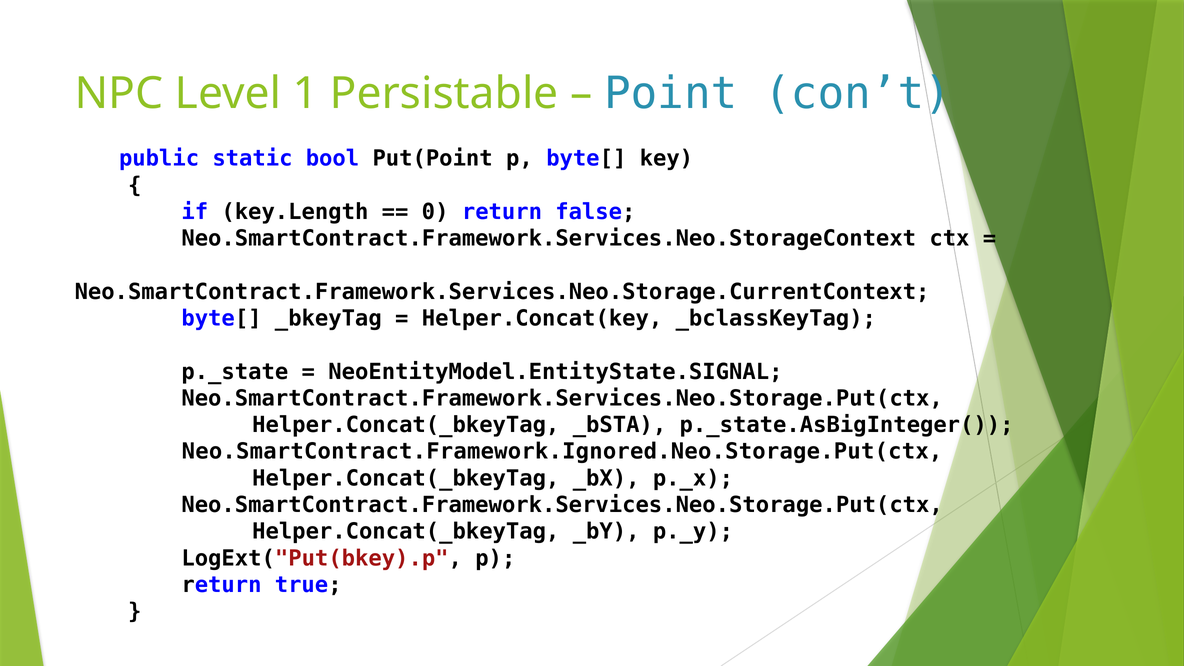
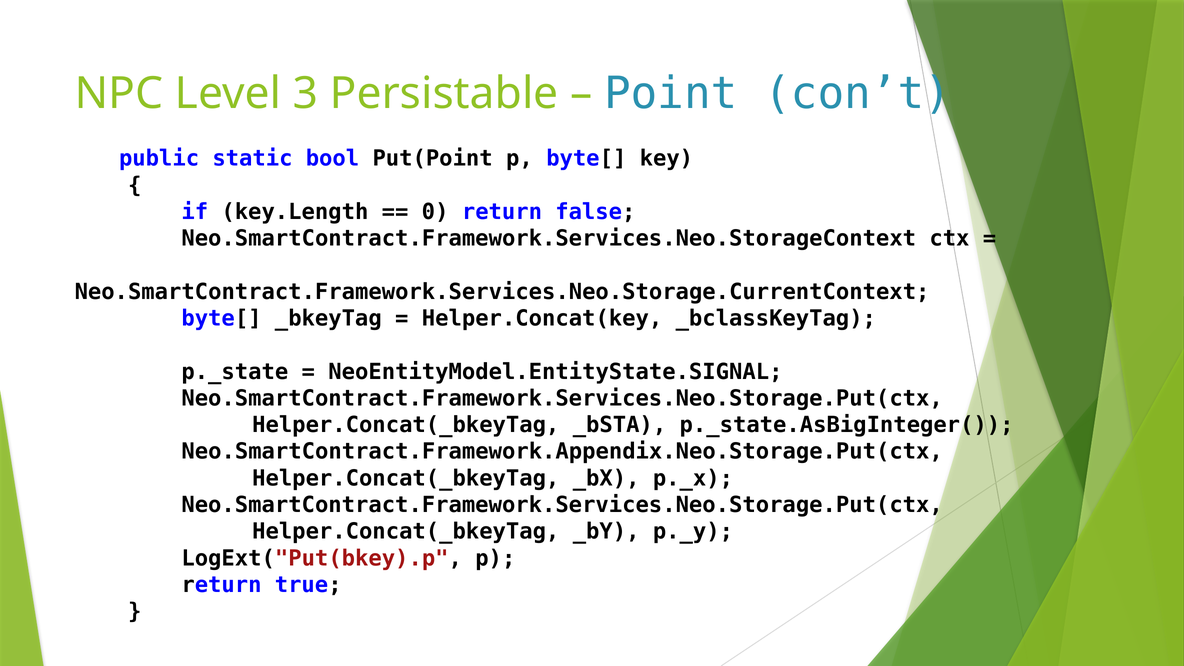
1: 1 -> 3
Neo.SmartContract.Framework.Ignored.Neo.Storage.Put(ctx: Neo.SmartContract.Framework.Ignored.Neo.Storage.Put(ctx -> Neo.SmartContract.Framework.Appendix.Neo.Storage.Put(ctx
